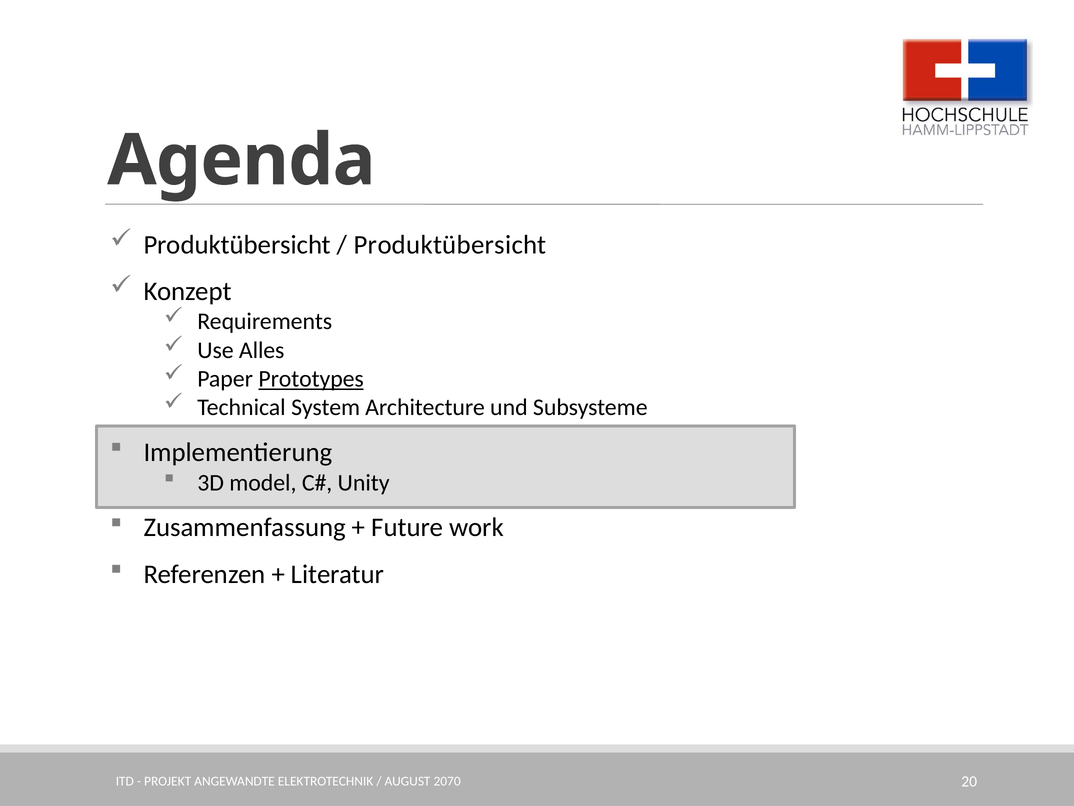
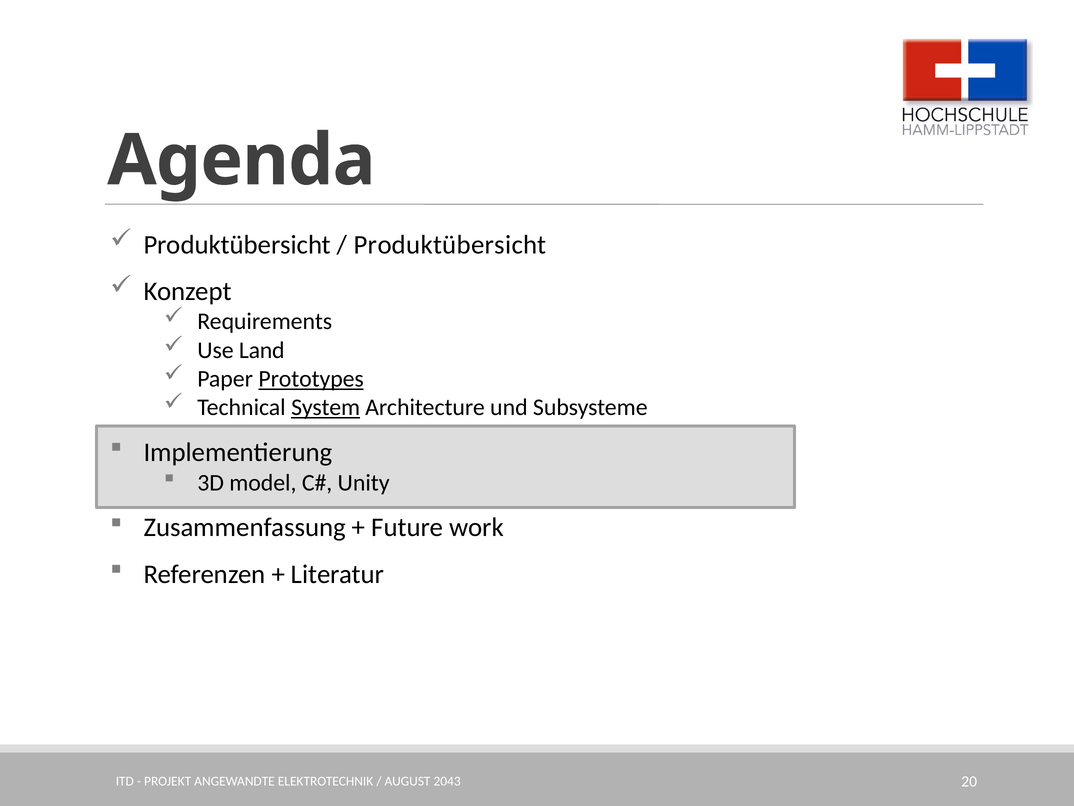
Alles: Alles -> Land
System underline: none -> present
2070: 2070 -> 2043
